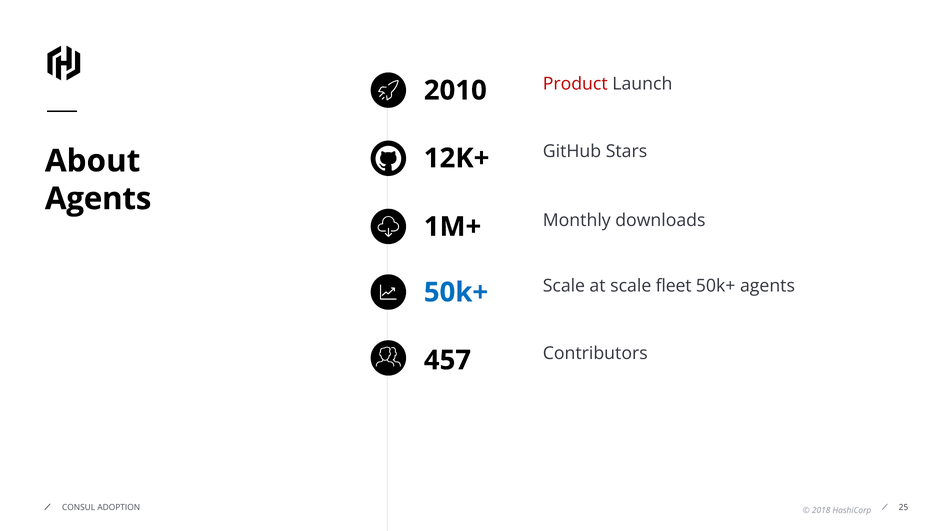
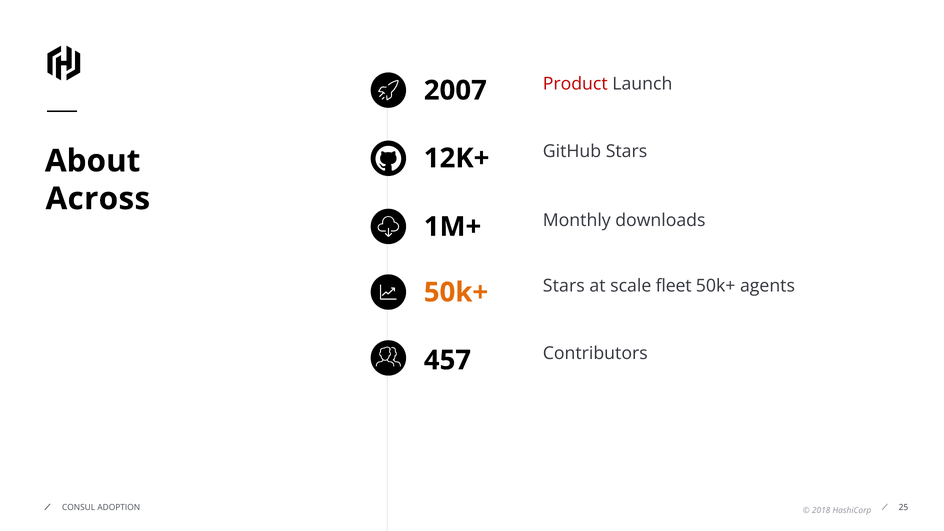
2010: 2010 -> 2007
Agents at (98, 199): Agents -> Across
Scale at (564, 286): Scale -> Stars
50k+ at (456, 292) colour: blue -> orange
